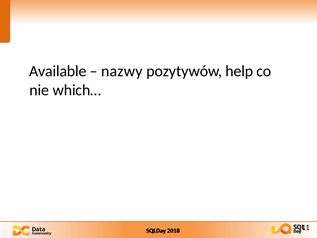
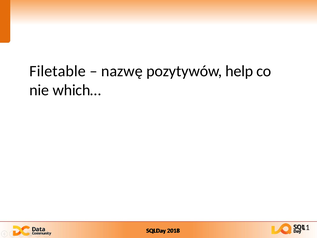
Available: Available -> Filetable
nazwy: nazwy -> nazwę
